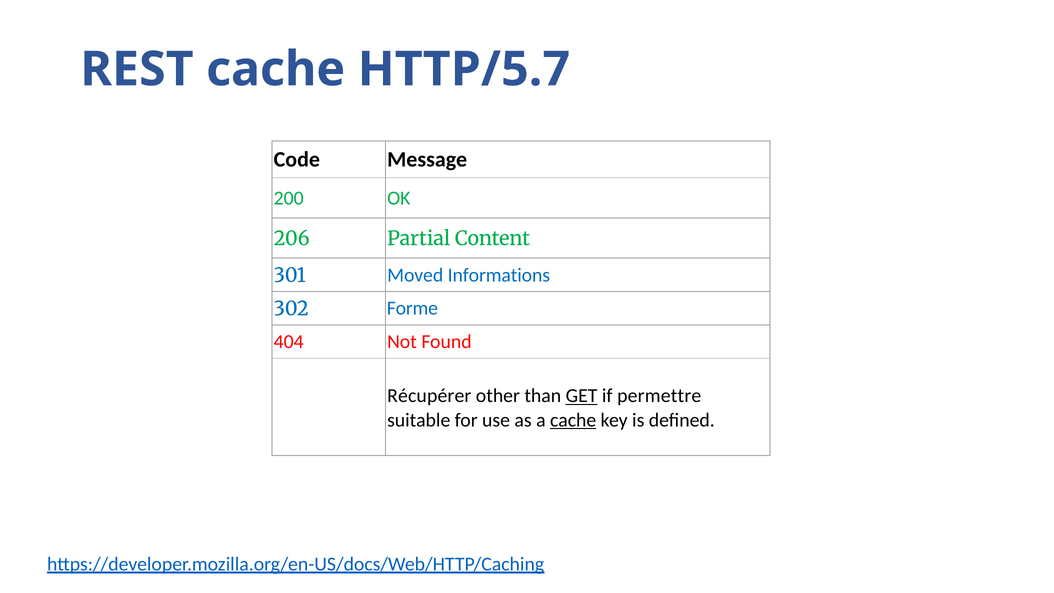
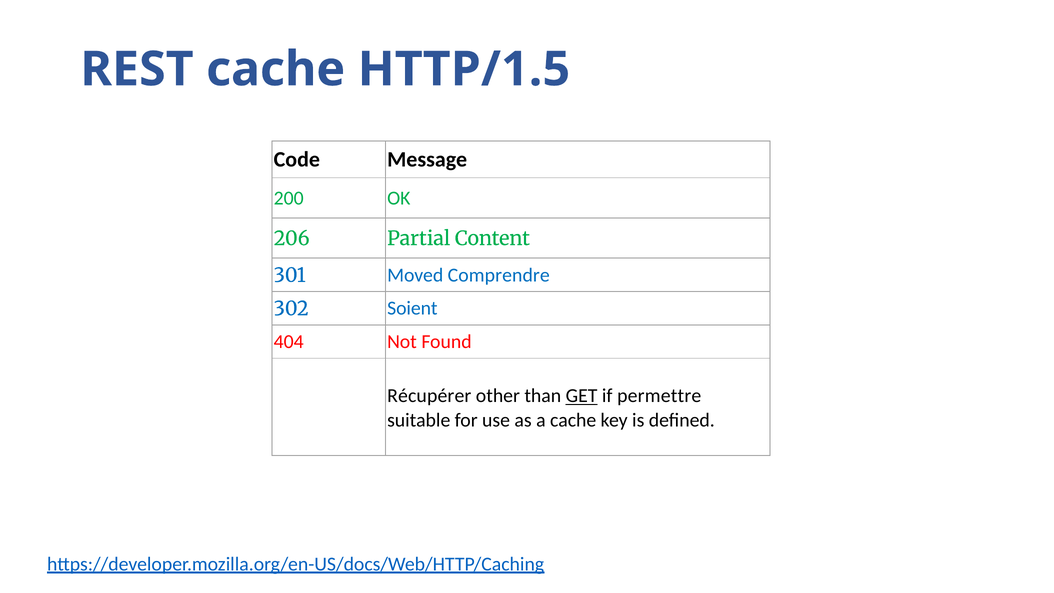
HTTP/5.7: HTTP/5.7 -> HTTP/1.5
Informations: Informations -> Comprendre
Forme: Forme -> Soient
cache at (573, 420) underline: present -> none
